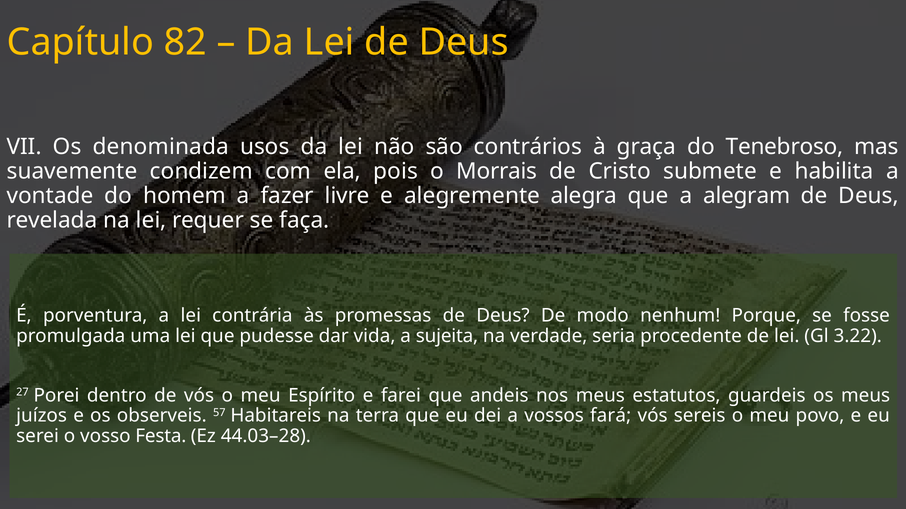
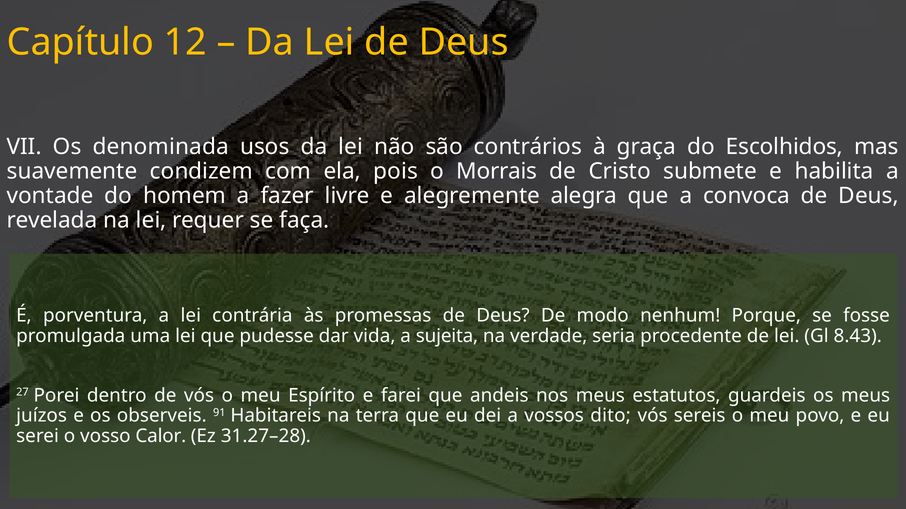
82: 82 -> 12
Tenebroso: Tenebroso -> Escolhidos
alegram: alegram -> convoca
3.22: 3.22 -> 8.43
57: 57 -> 91
fará: fará -> dito
Festa: Festa -> Calor
44.03–28: 44.03–28 -> 31.27–28
